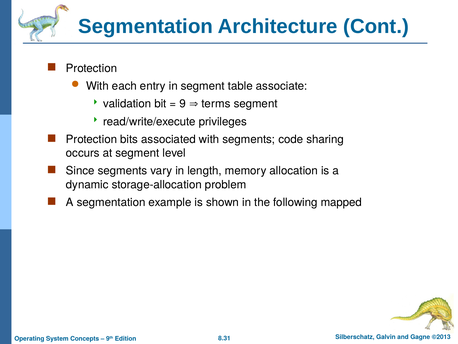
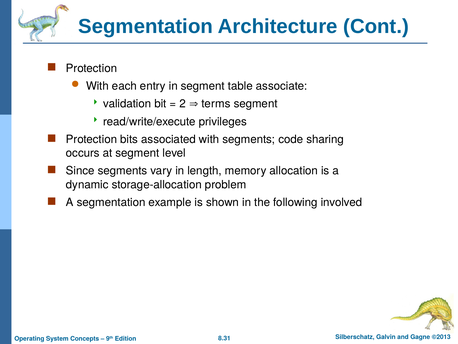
9: 9 -> 2
mapped: mapped -> involved
